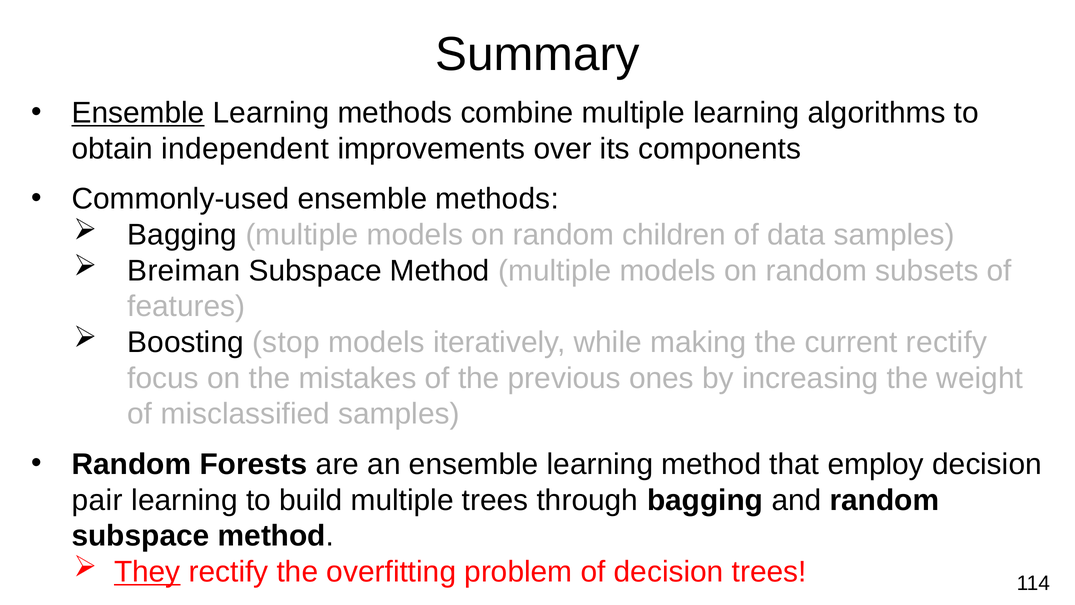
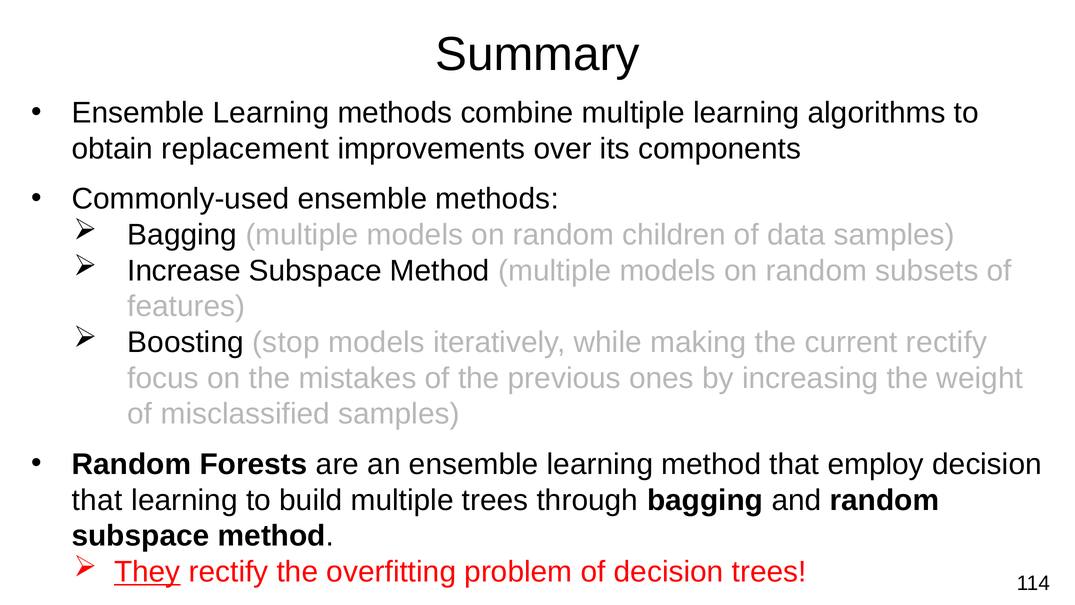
Ensemble at (138, 113) underline: present -> none
independent: independent -> replacement
Breiman: Breiman -> Increase
pair at (97, 500): pair -> that
